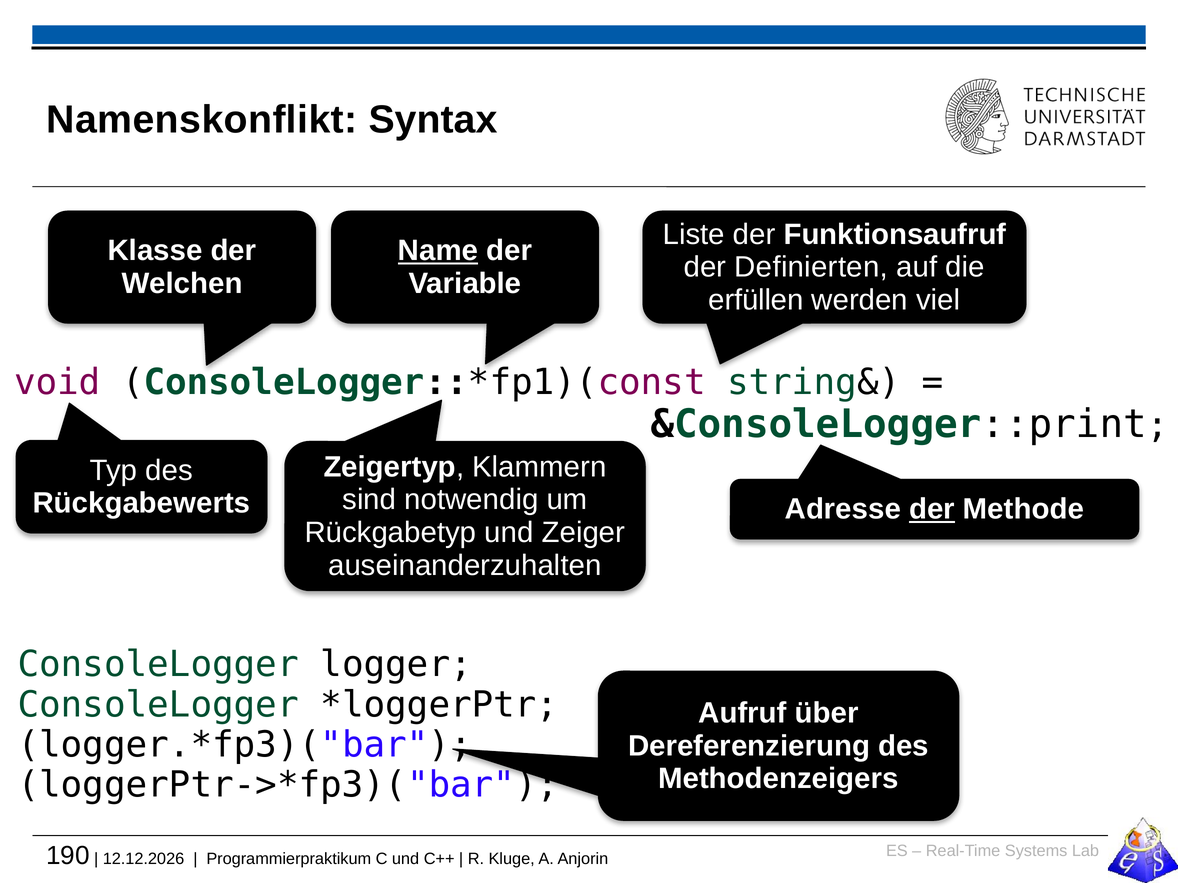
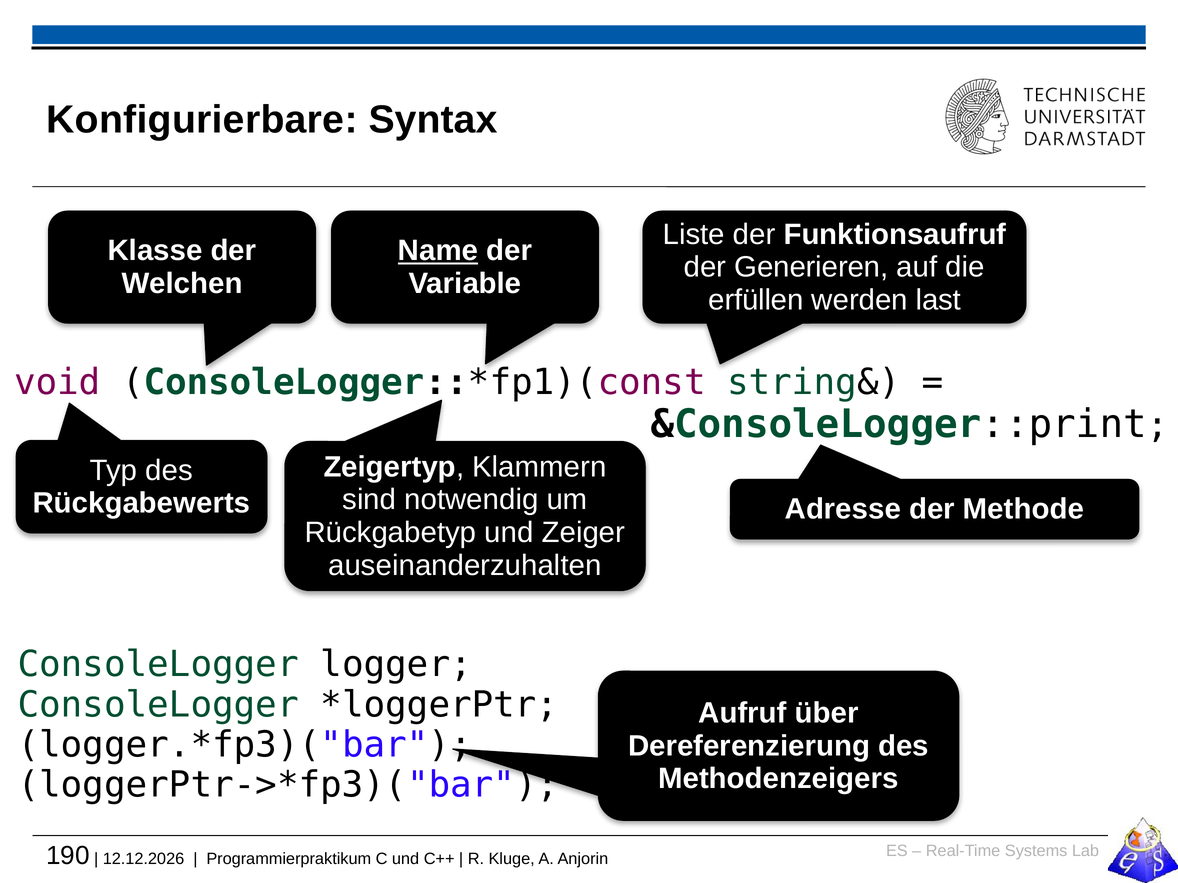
Namenskonflikt: Namenskonflikt -> Konfigurierbare
Definierten: Definierten -> Generieren
viel: viel -> last
der at (932, 510) underline: present -> none
